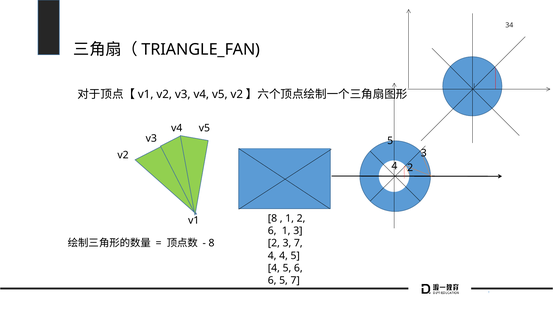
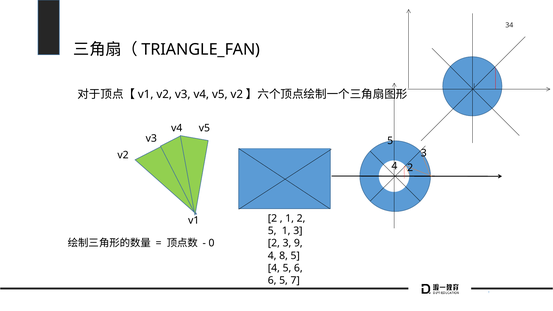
8 at (272, 218): 8 -> 2
6 at (272, 231): 6 -> 5
8 at (212, 243): 8 -> 0
3 7: 7 -> 9
4 4: 4 -> 8
